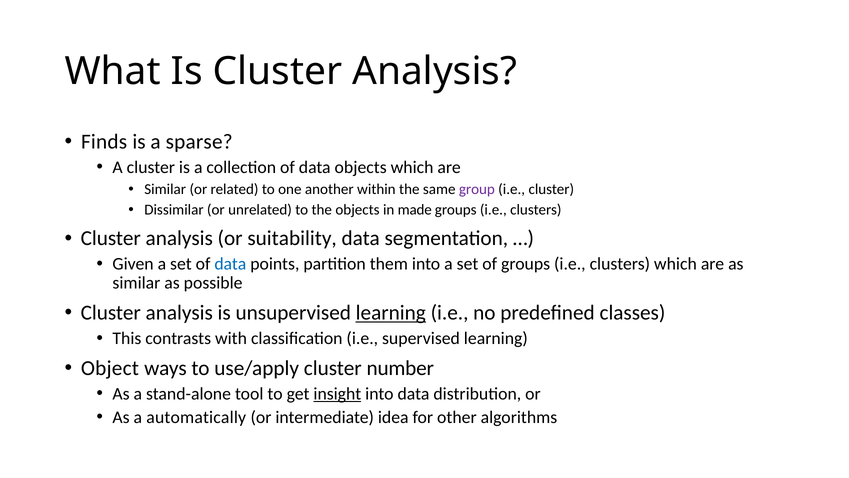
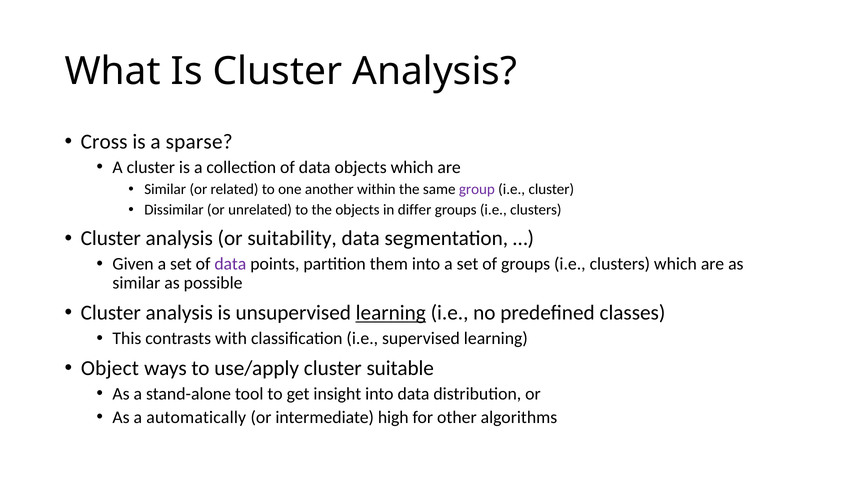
Finds: Finds -> Cross
made: made -> differ
data at (230, 264) colour: blue -> purple
number: number -> suitable
insight underline: present -> none
idea: idea -> high
